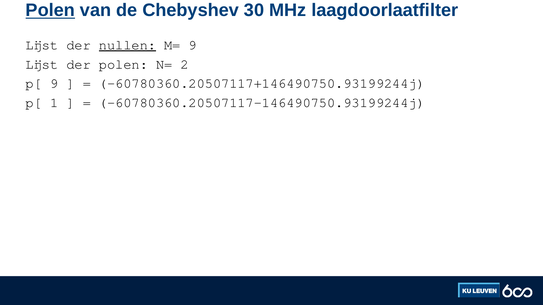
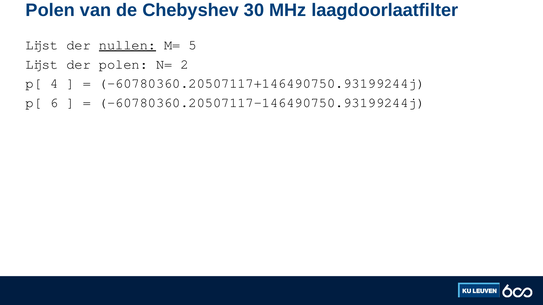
Polen at (50, 10) underline: present -> none
M= 9: 9 -> 5
p[ 9: 9 -> 4
1: 1 -> 6
